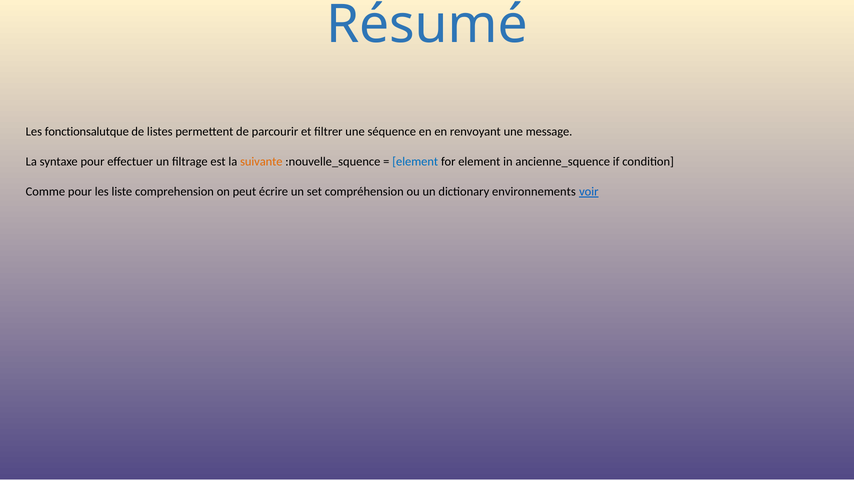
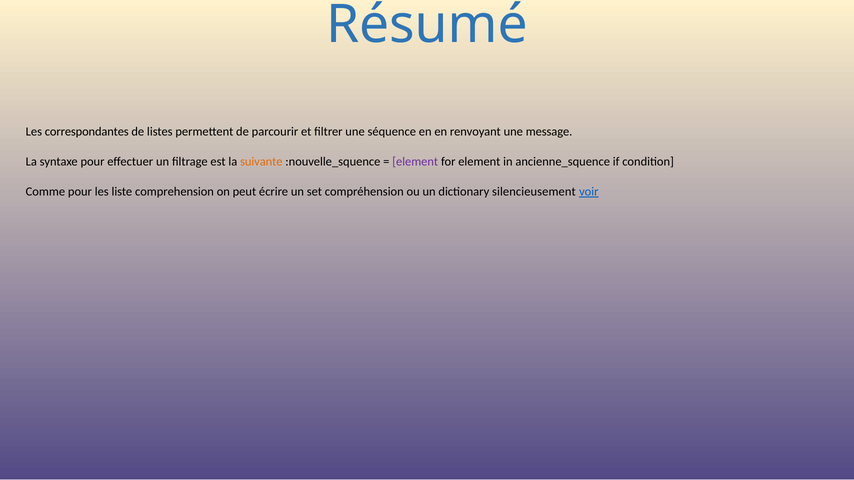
fonctionsalutque: fonctionsalutque -> correspondantes
element at (415, 162) colour: blue -> purple
environnements: environnements -> silencieusement
